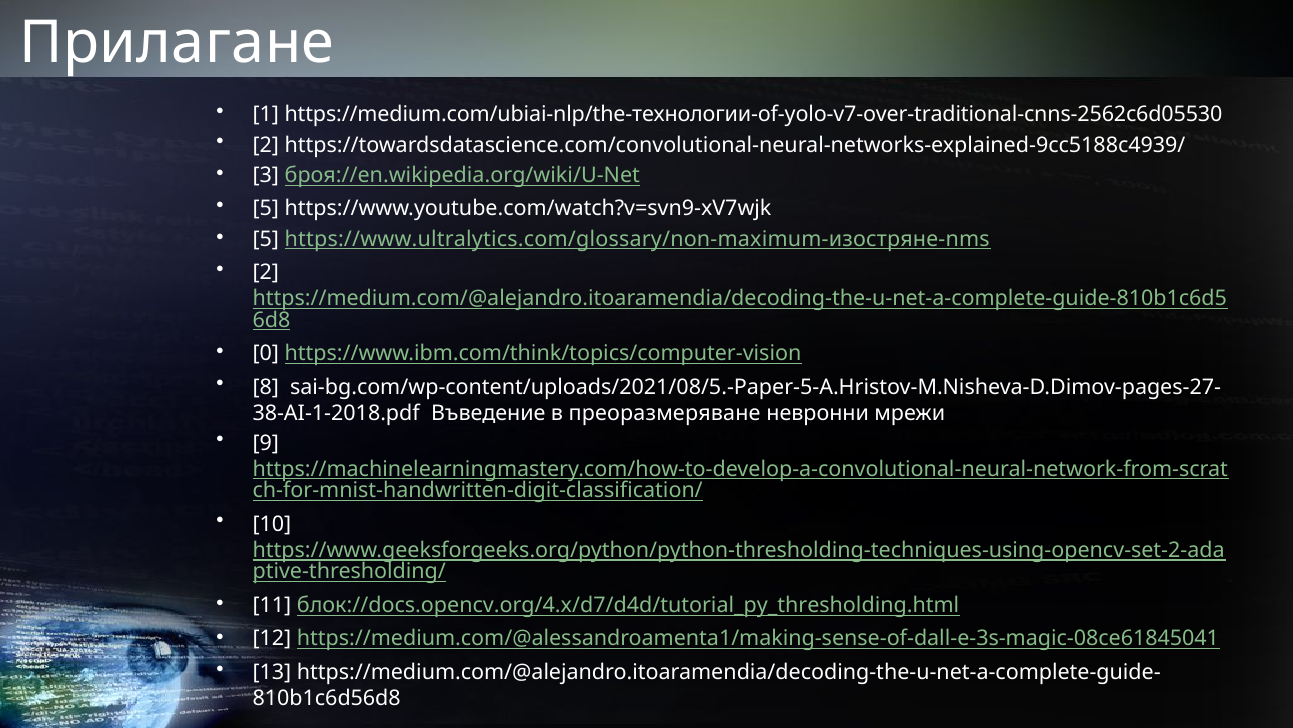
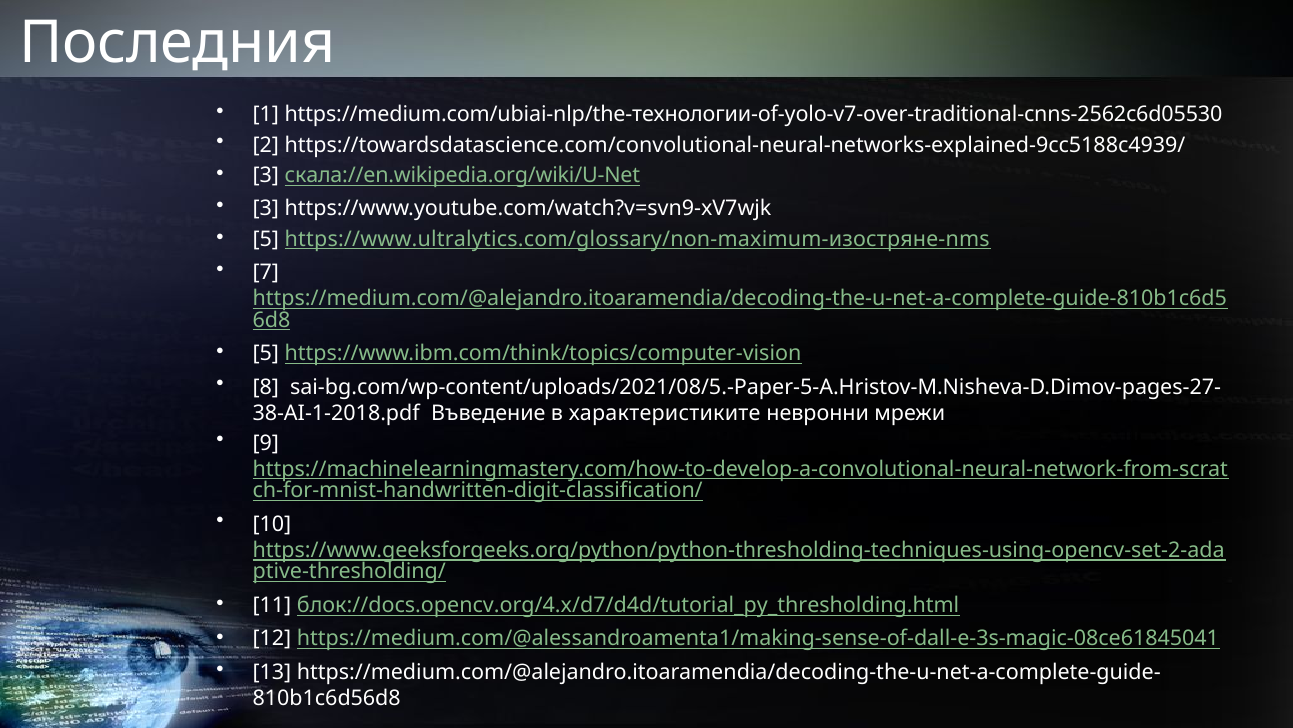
Прилагане: Прилагане -> Последния
броя://en.wikipedia.org/wiki/U-Net: броя://en.wikipedia.org/wiki/U-Net -> скала://en.wikipedia.org/wiki/U-Net
5 at (266, 209): 5 -> 3
2 at (266, 272): 2 -> 7
0 at (266, 353): 0 -> 5
преоразмеряване: преоразмеряване -> характеристиките
